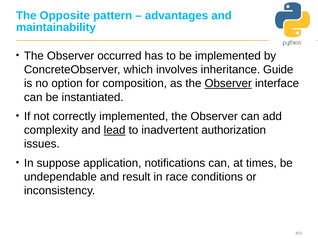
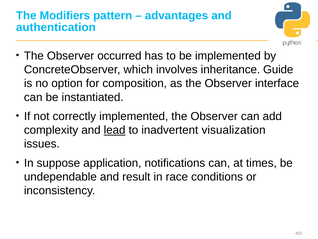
Opposite: Opposite -> Modifiers
maintainability: maintainability -> authentication
Observer at (228, 83) underline: present -> none
authorization: authorization -> visualization
